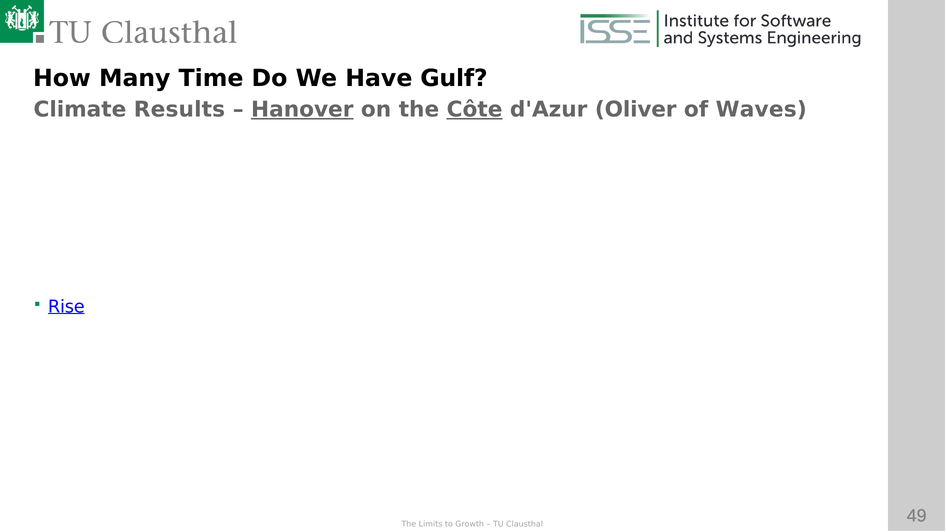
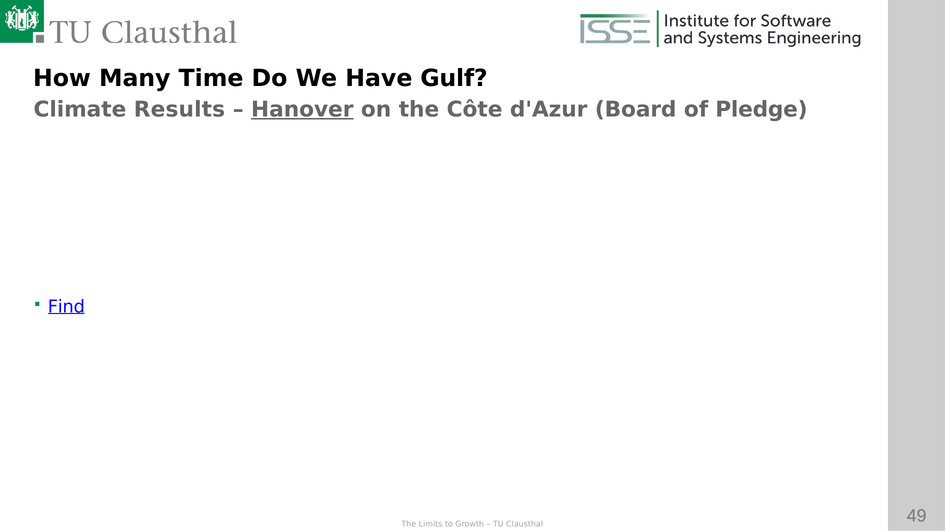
Côte underline: present -> none
Oliver: Oliver -> Board
Waves: Waves -> Pledge
Rise: Rise -> Find
